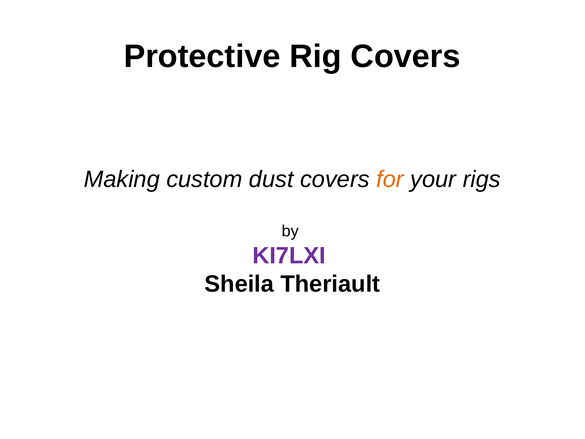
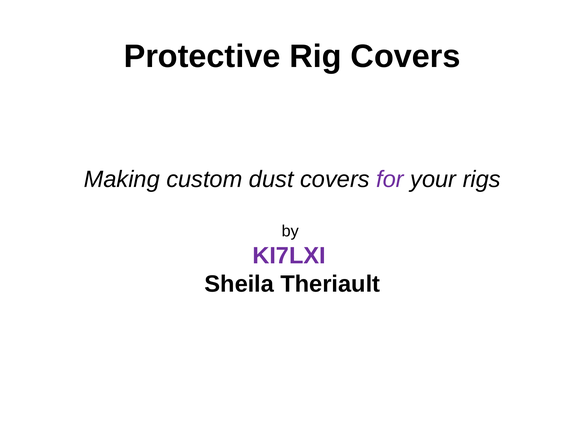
for colour: orange -> purple
